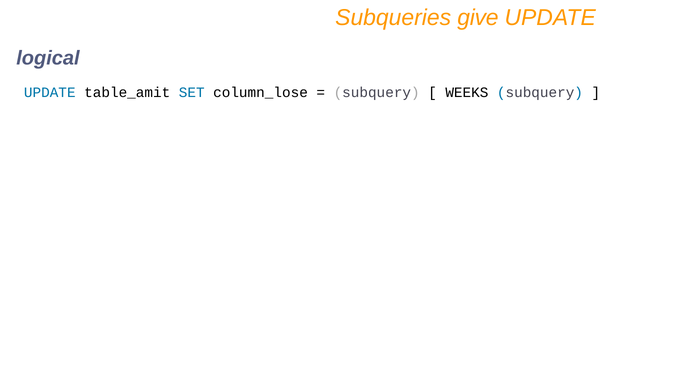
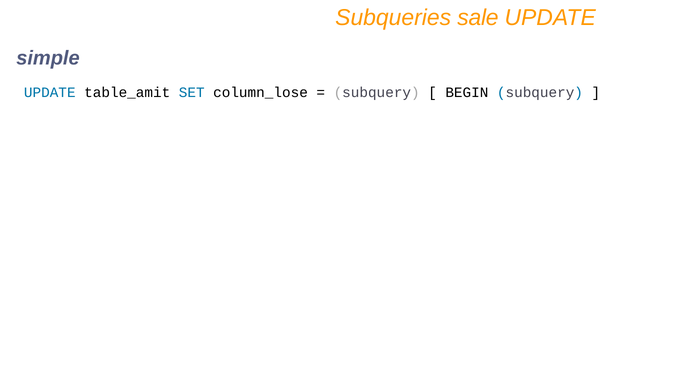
give: give -> sale
logical: logical -> simple
WEEKS: WEEKS -> BEGIN
